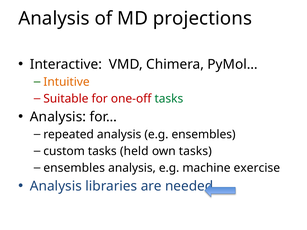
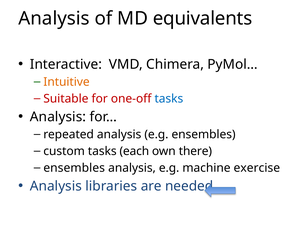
projections: projections -> equivalents
tasks at (169, 99) colour: green -> blue
held: held -> each
own tasks: tasks -> there
